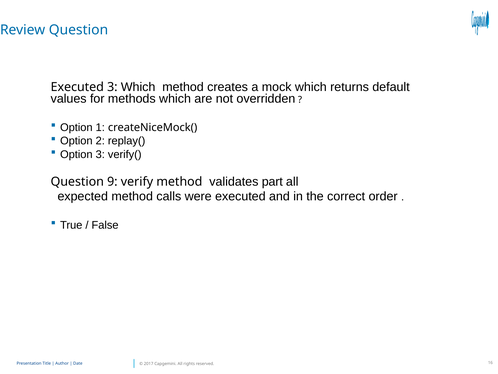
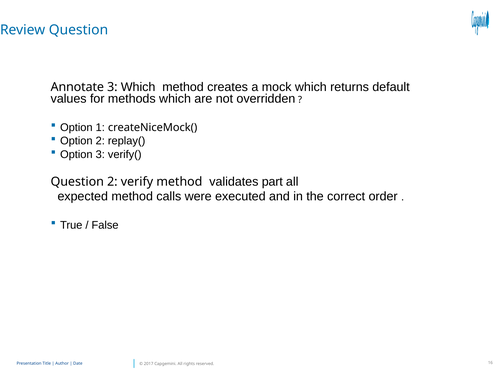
Executed at (77, 87): Executed -> Annotate
Question 9: 9 -> 2
